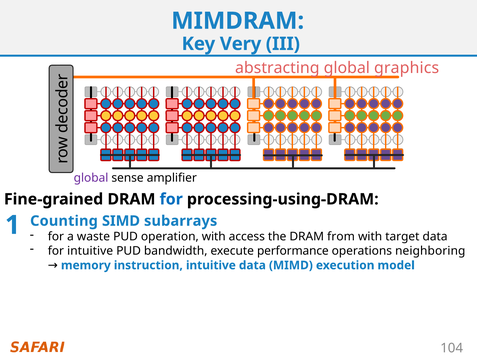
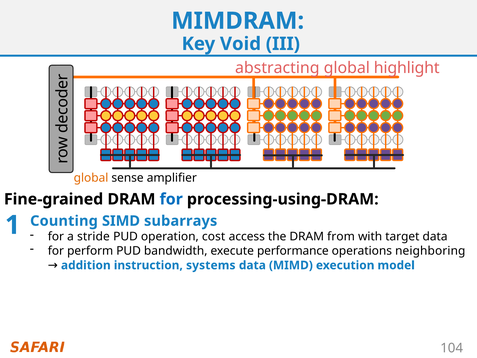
Very: Very -> Void
graphics: graphics -> highlight
global at (91, 178) colour: purple -> orange
waste: waste -> stride
operation with: with -> cost
for intuitive: intuitive -> perform
memory: memory -> addition
instruction intuitive: intuitive -> systems
